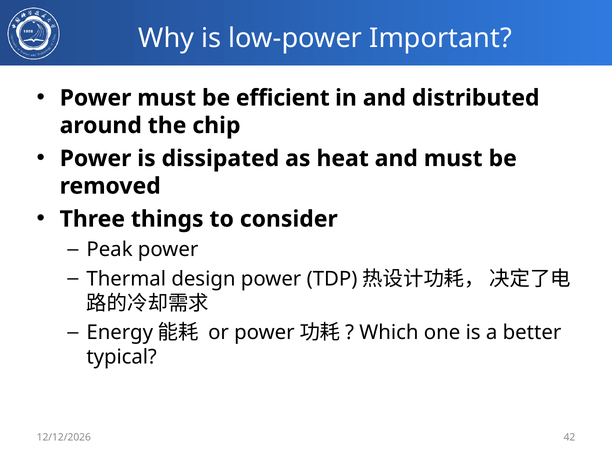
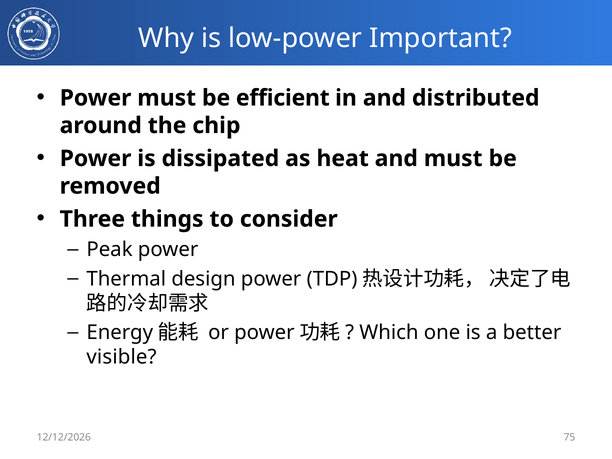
typical: typical -> visible
42: 42 -> 75
